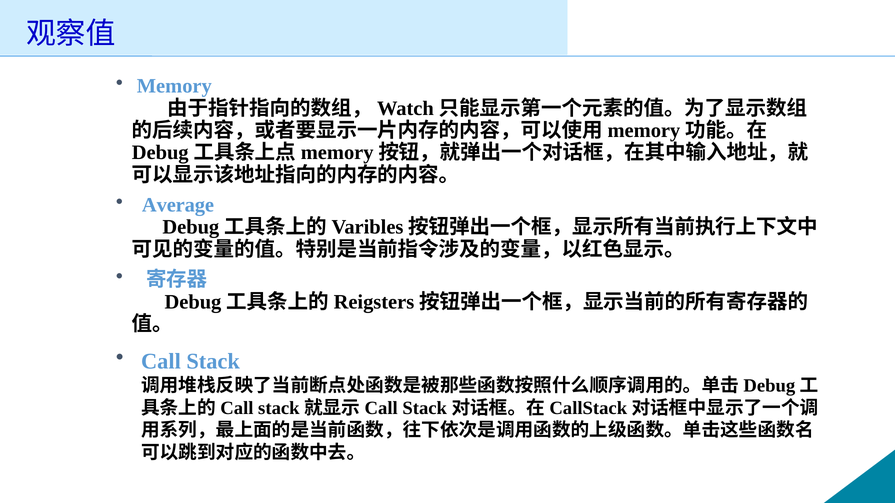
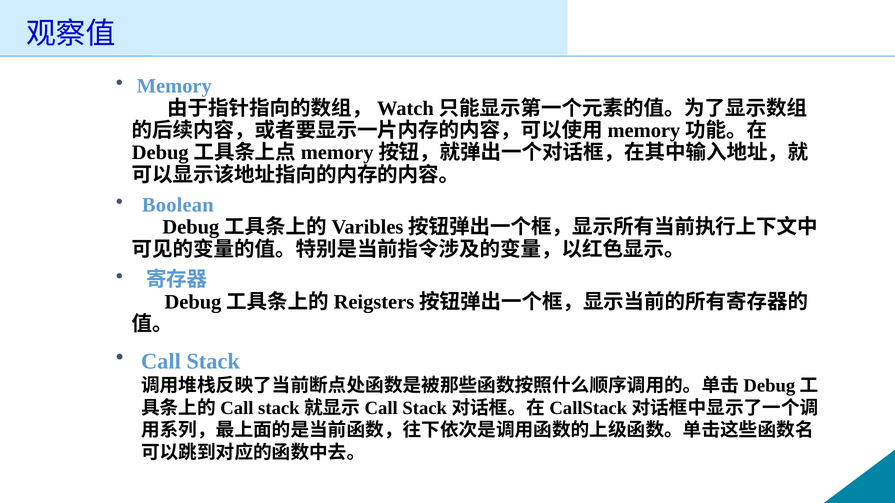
Average: Average -> Boolean
